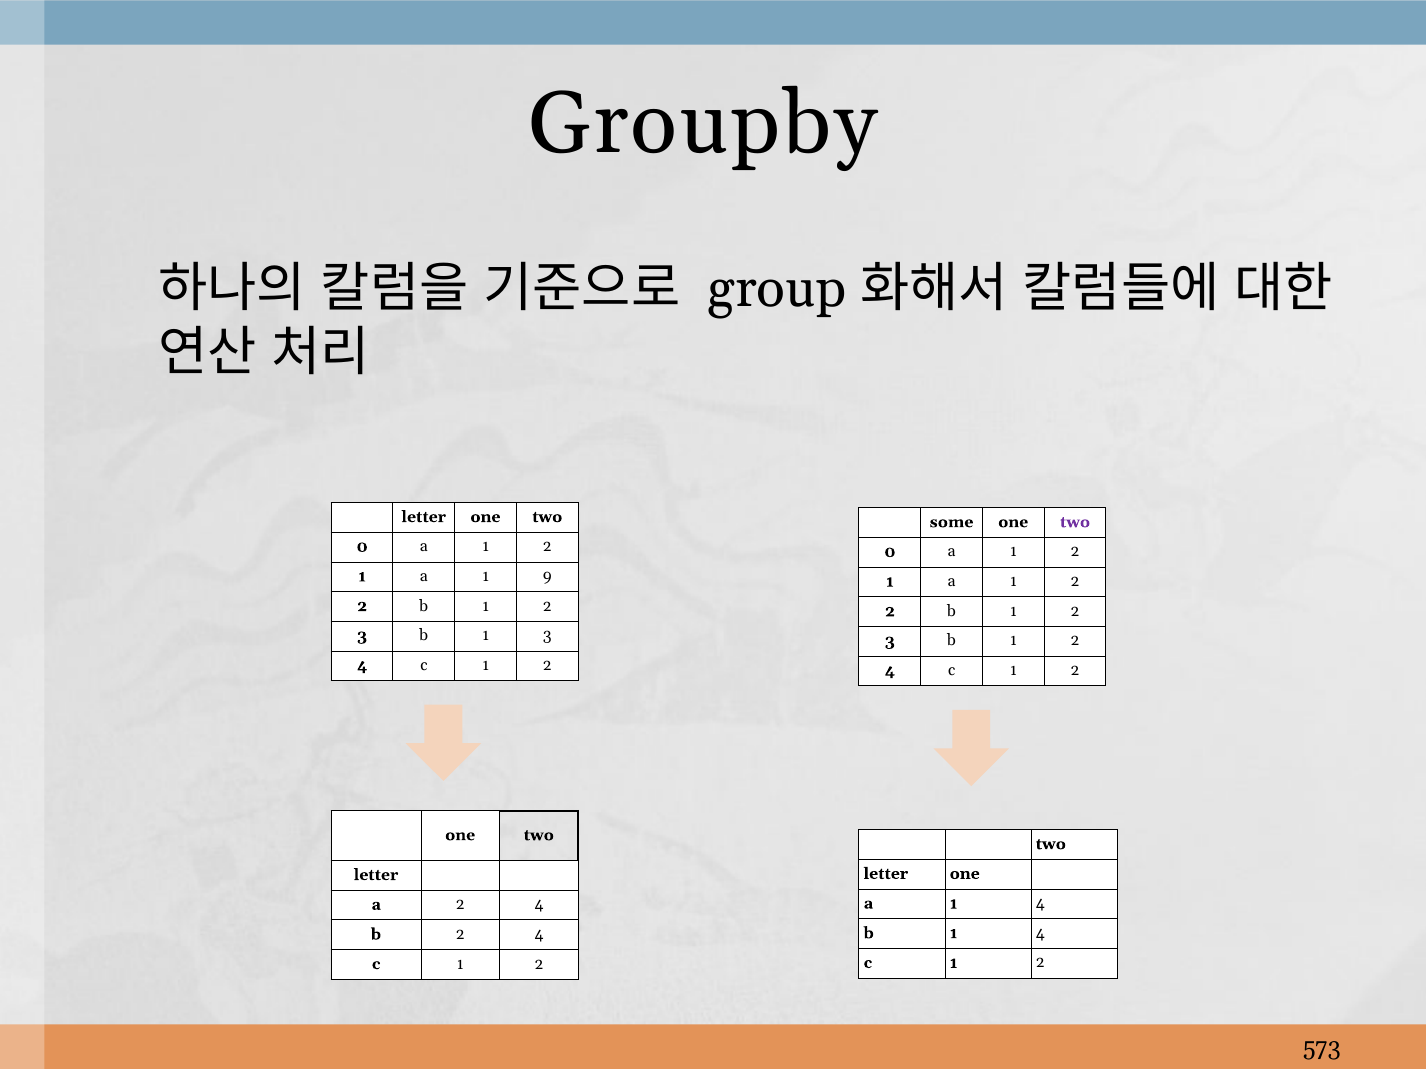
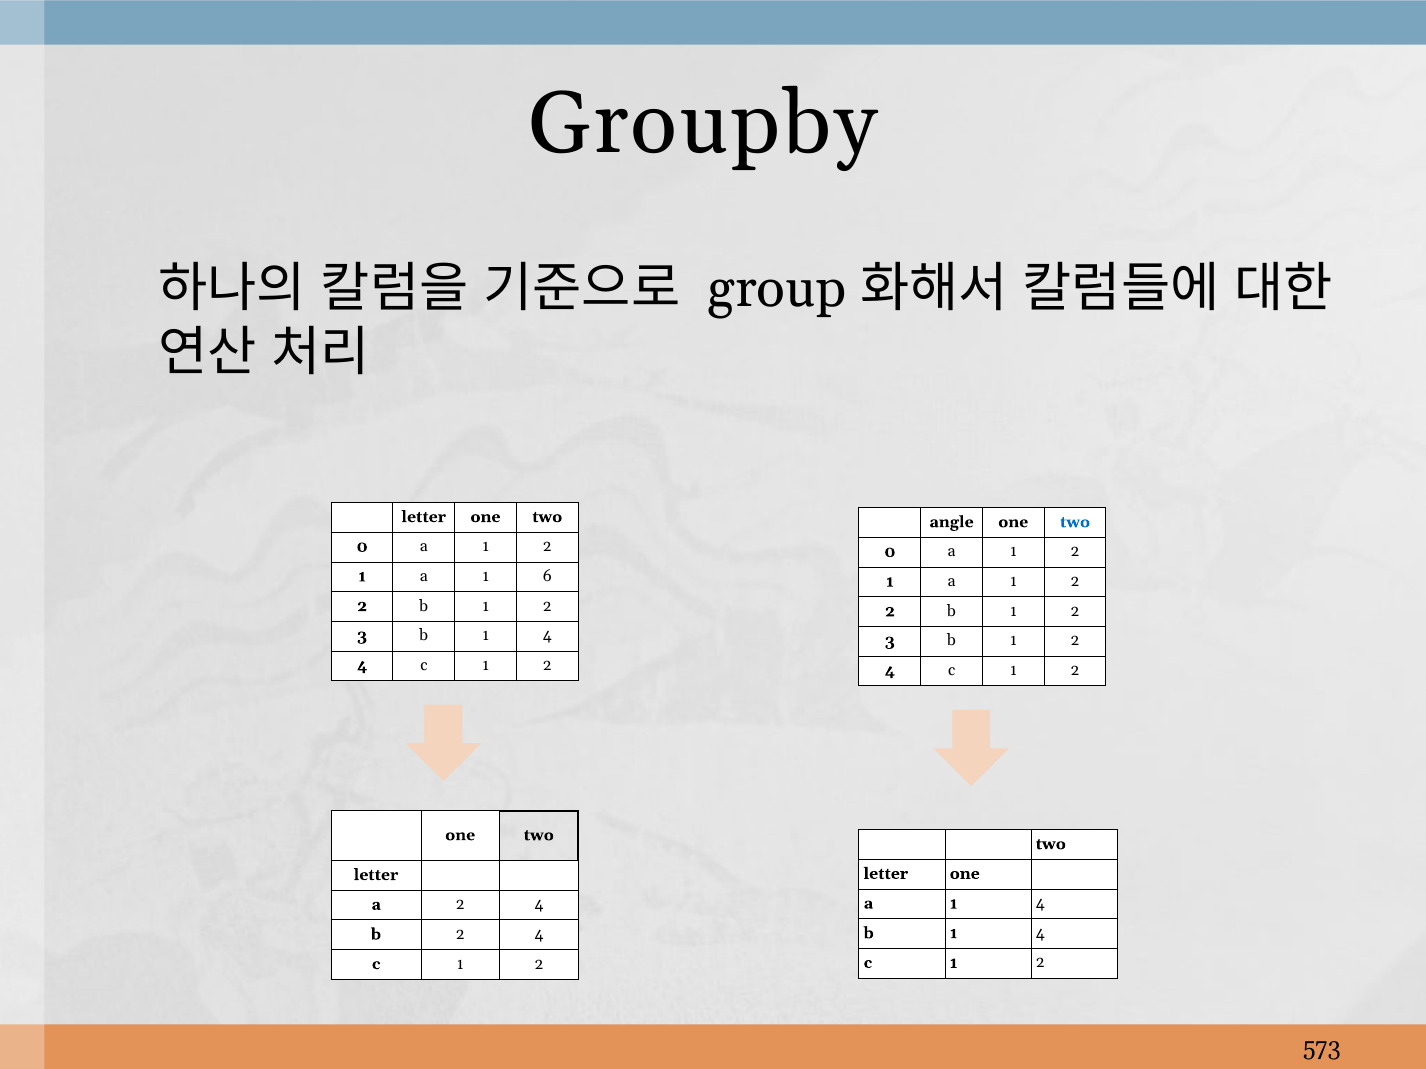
some: some -> angle
two at (1075, 522) colour: purple -> blue
9: 9 -> 6
3 b 1 3: 3 -> 4
